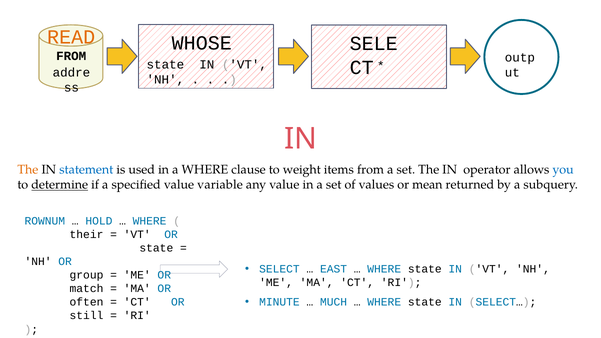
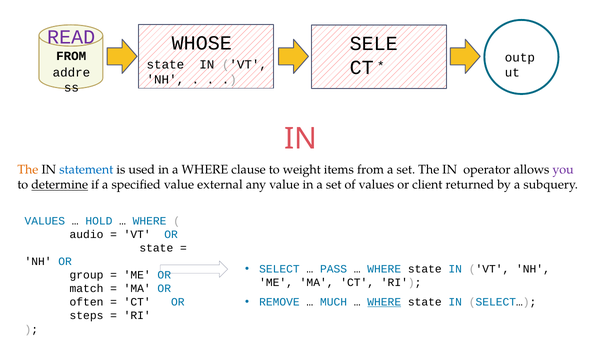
READ colour: orange -> purple
you colour: blue -> purple
variable: variable -> external
mean: mean -> client
ROWNUM at (45, 221): ROWNUM -> VALUES
their: their -> audio
EAST: EAST -> PASS
MINUTE: MINUTE -> REMOVE
WHERE at (384, 302) underline: none -> present
still: still -> steps
